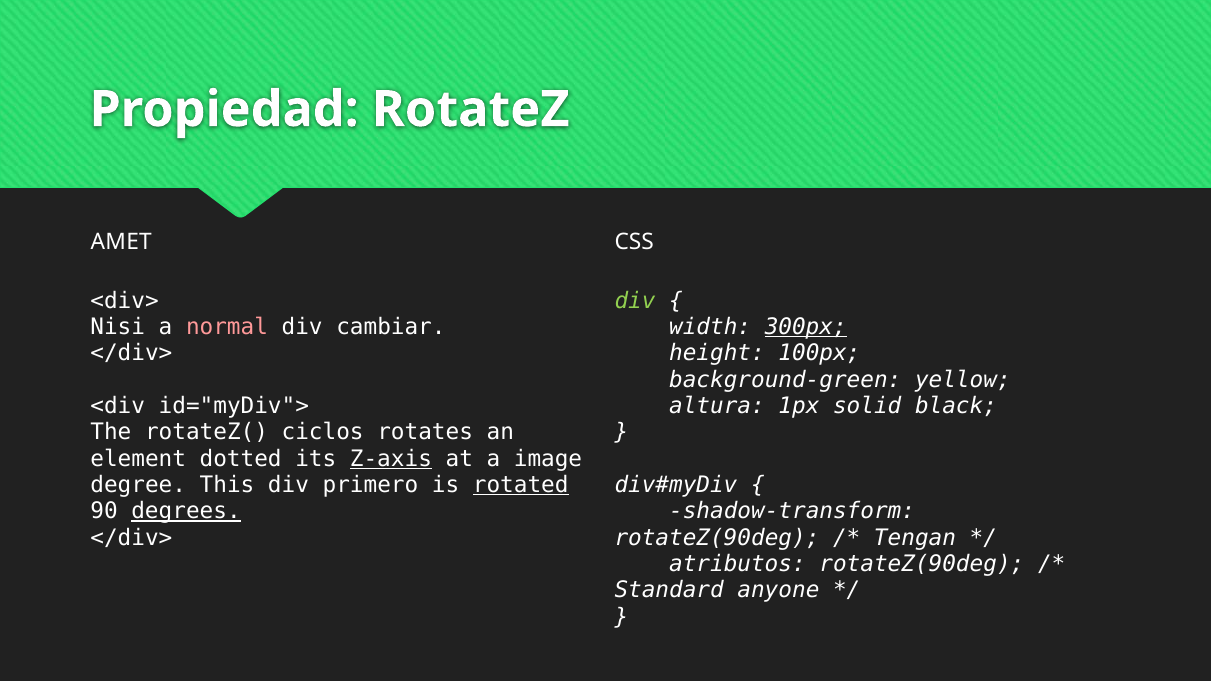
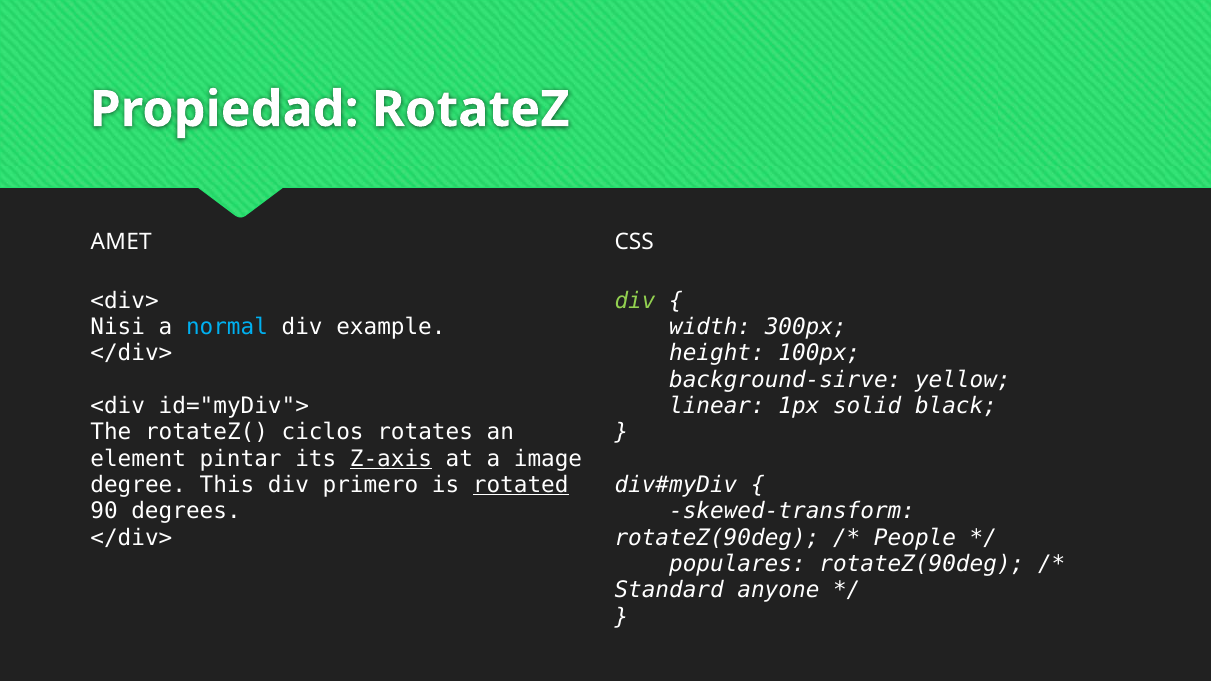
normal colour: pink -> light blue
cambiar: cambiar -> example
300px underline: present -> none
background-green: background-green -> background-sirve
altura: altura -> linear
dotted: dotted -> pintar
degrees underline: present -> none
shadow-transform: shadow-transform -> skewed-transform
Tengan: Tengan -> People
atributos: atributos -> populares
